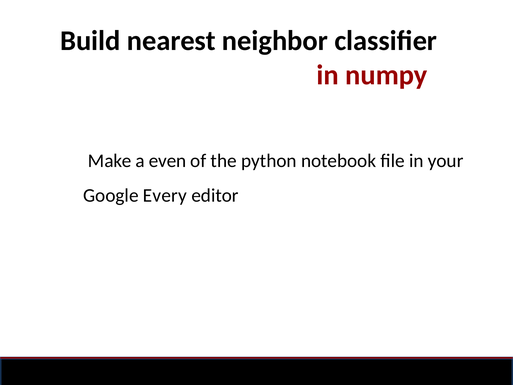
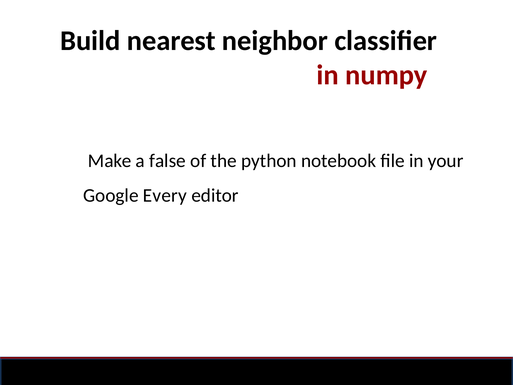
even: even -> false
